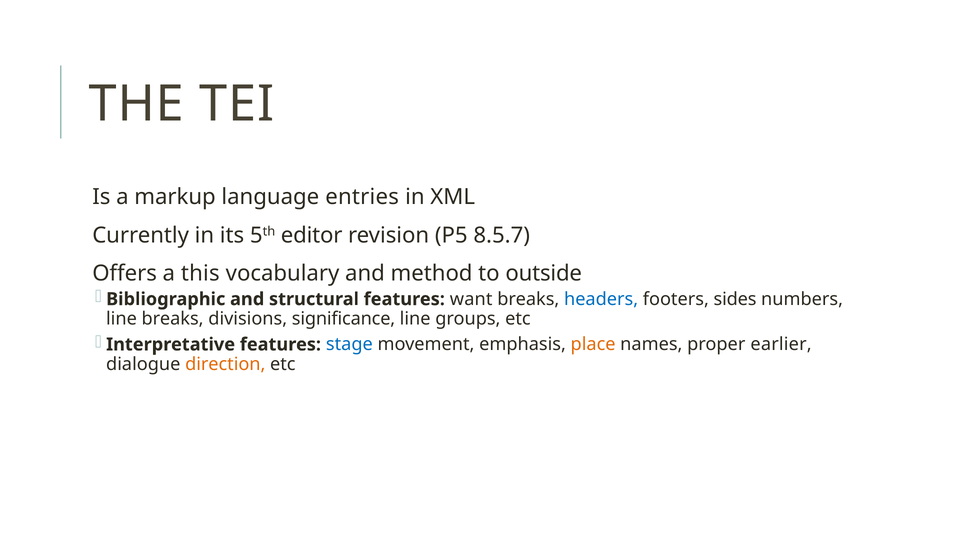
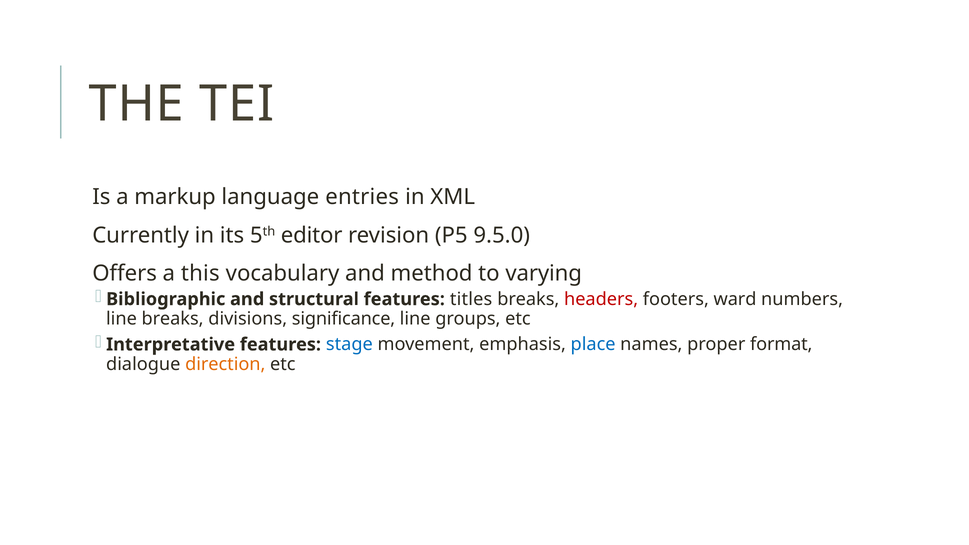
8.5.7: 8.5.7 -> 9.5.0
outside: outside -> varying
want: want -> titles
headers colour: blue -> red
sides: sides -> ward
place colour: orange -> blue
earlier: earlier -> format
